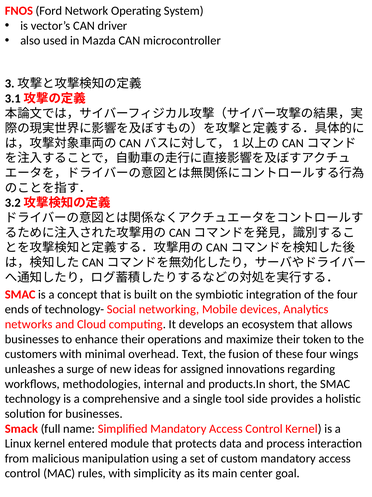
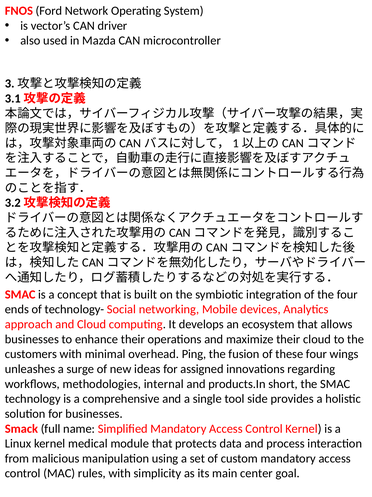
networks: networks -> approach
their token: token -> cloud
Text: Text -> Ping
entered: entered -> medical
